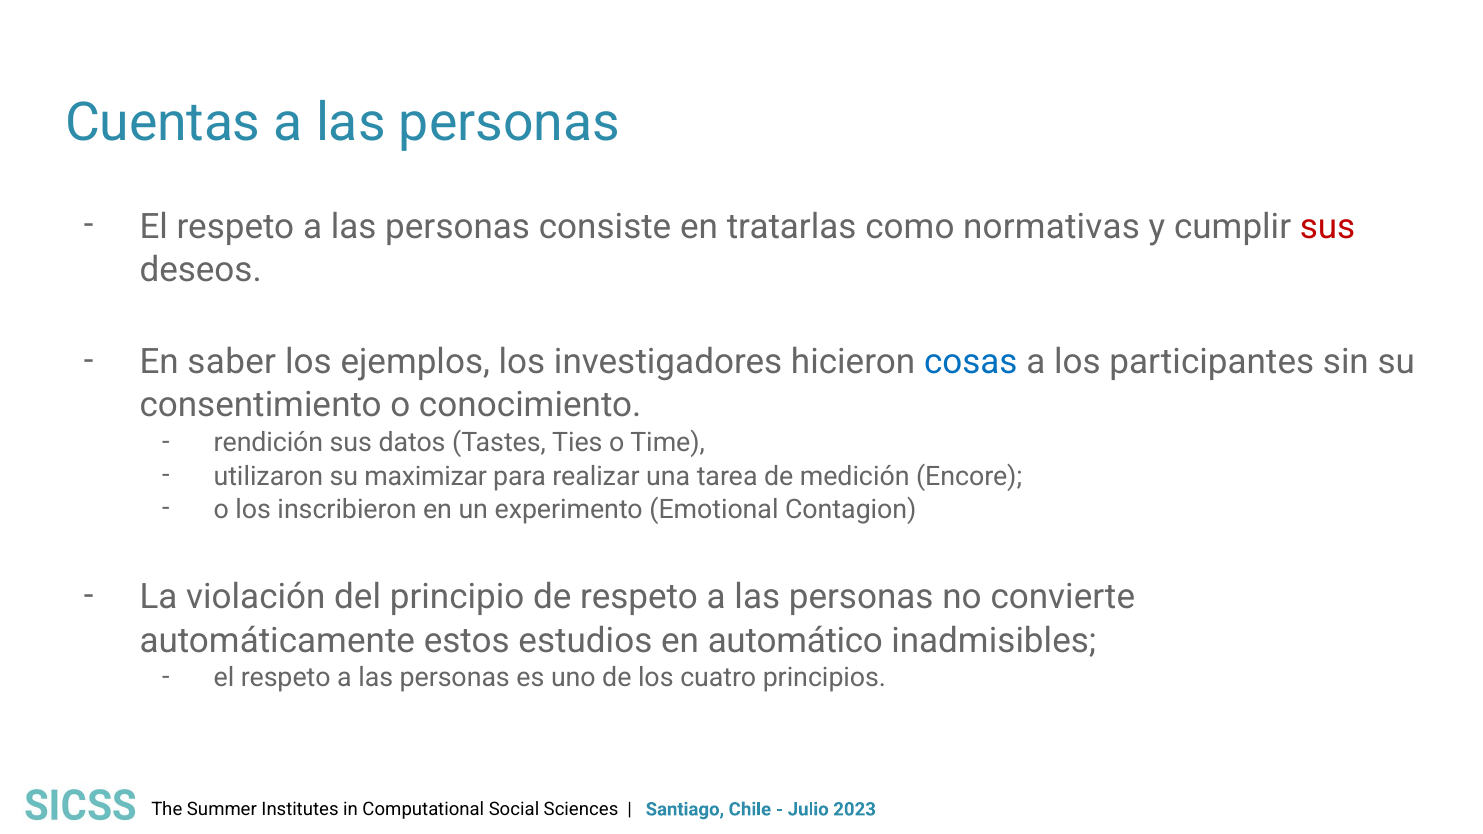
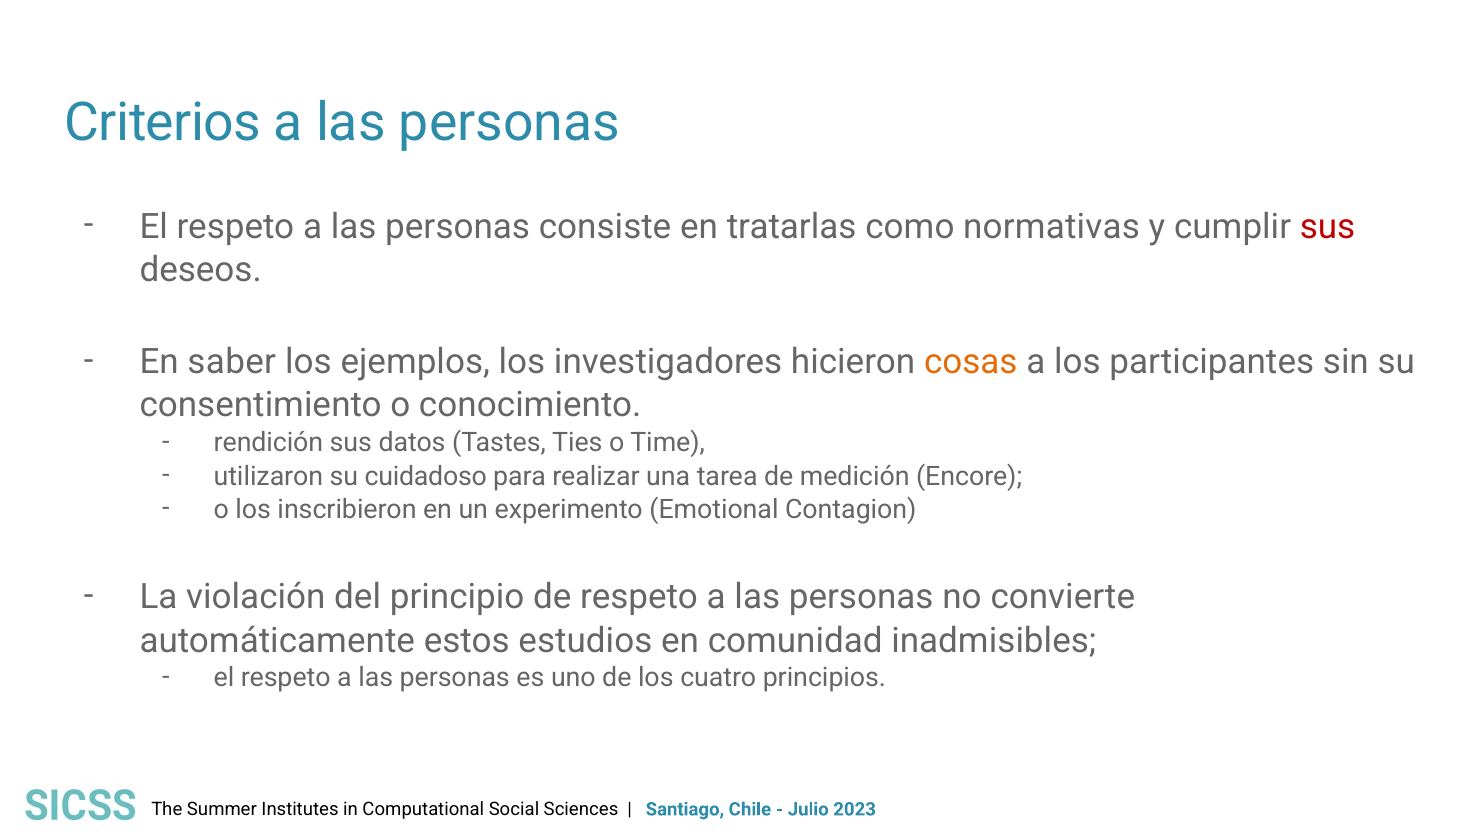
Cuentas: Cuentas -> Criterios
cosas colour: blue -> orange
maximizar: maximizar -> cuidadoso
automático: automático -> comunidad
